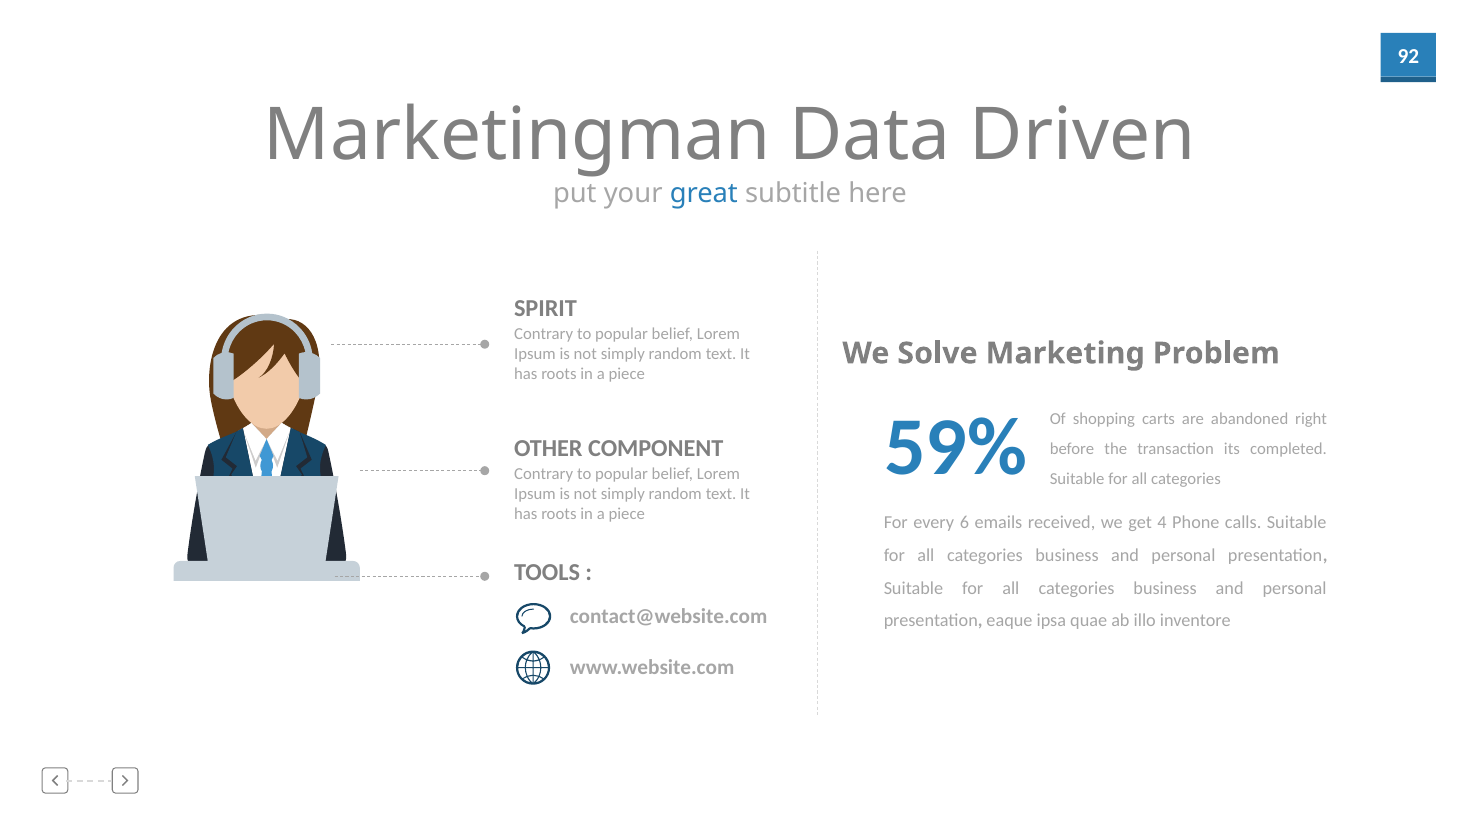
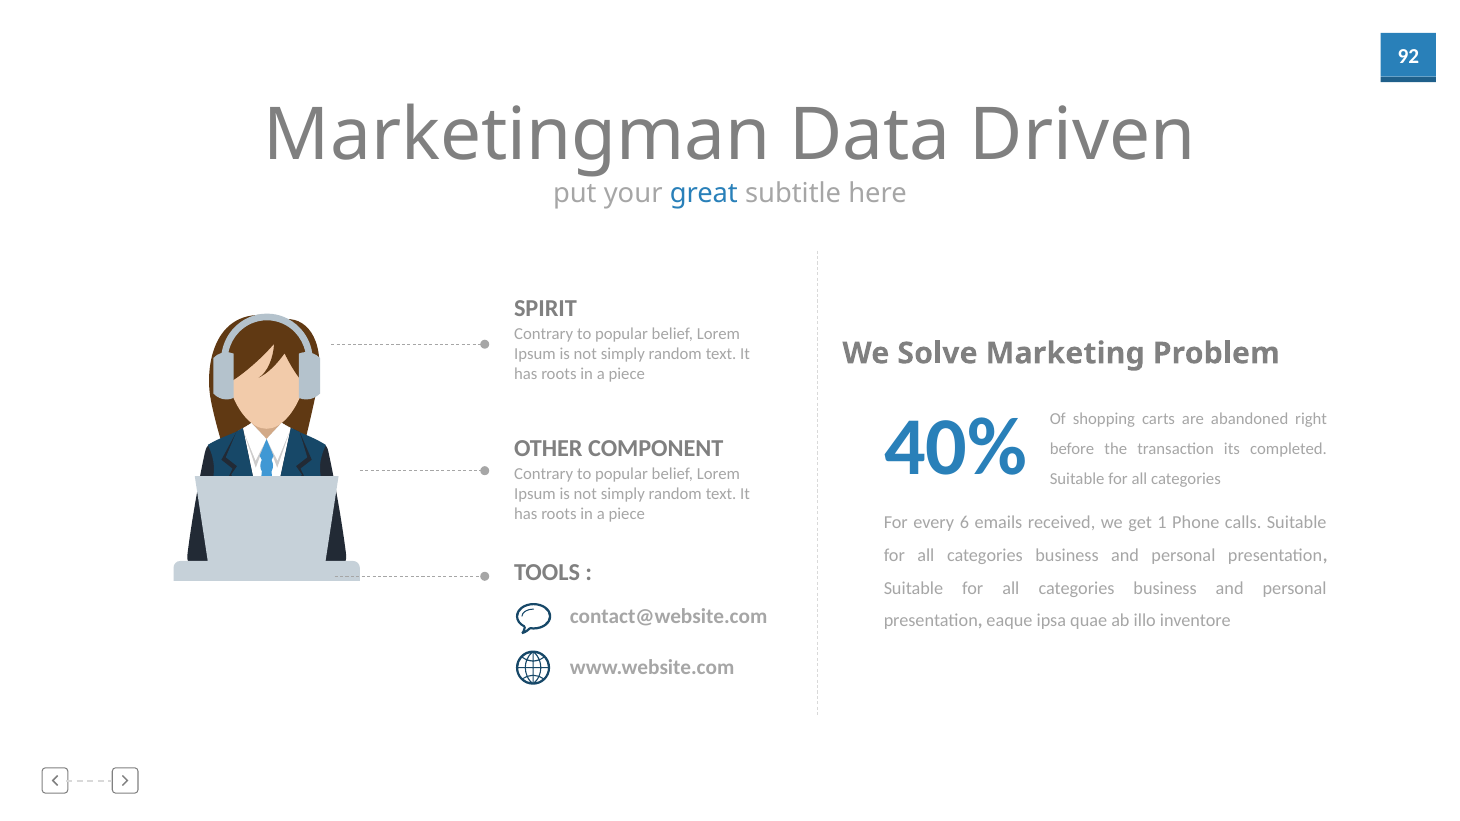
59%: 59% -> 40%
4: 4 -> 1
